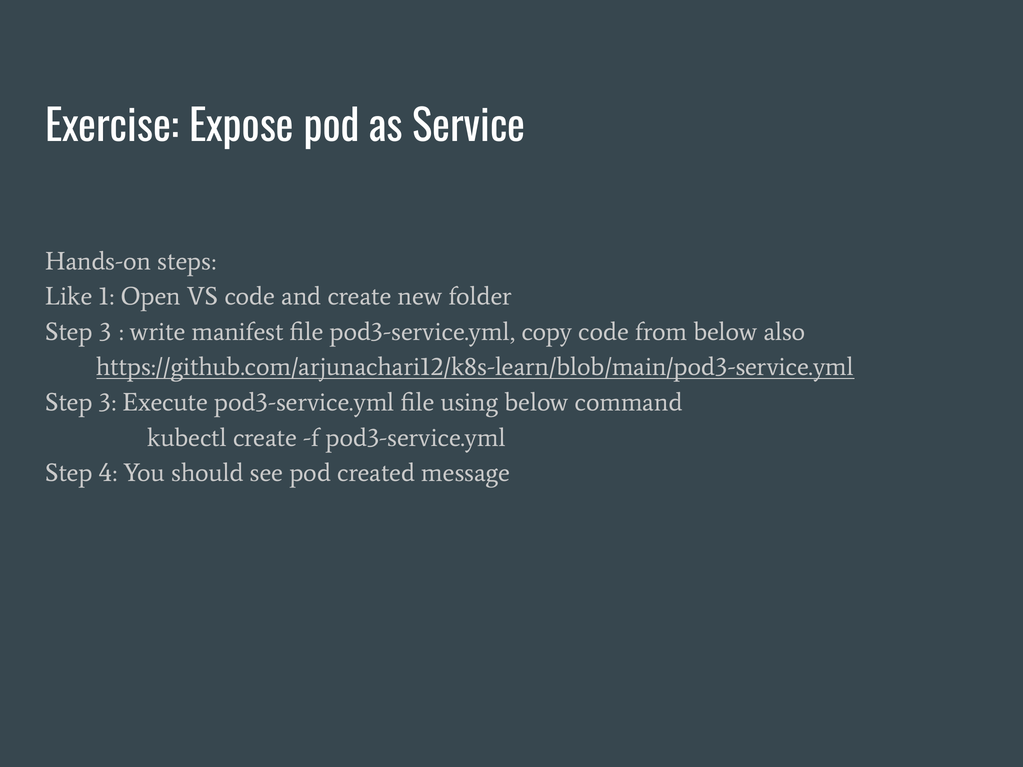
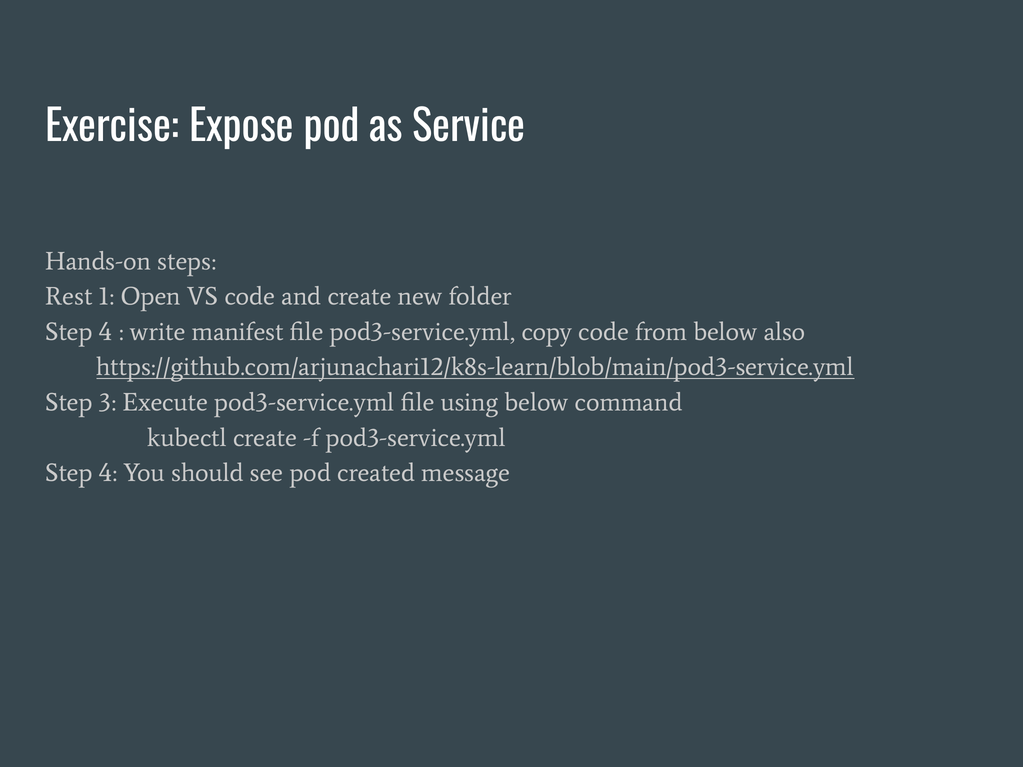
Like: Like -> Rest
3 at (105, 332): 3 -> 4
